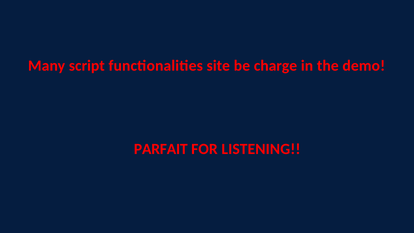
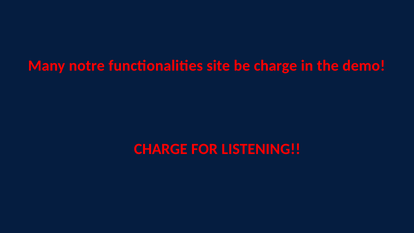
script: script -> notre
PARFAIT at (161, 149): PARFAIT -> CHARGE
